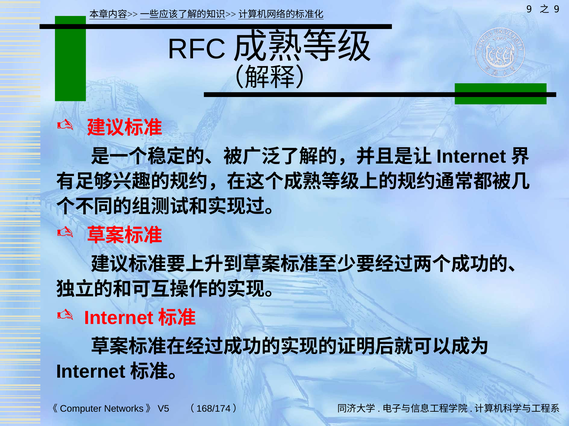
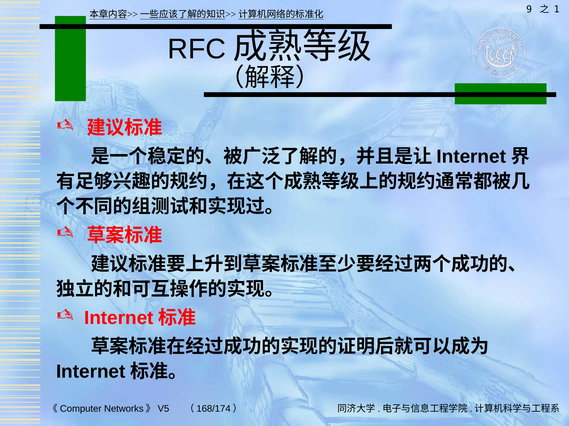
9 at (557, 9): 9 -> 1
